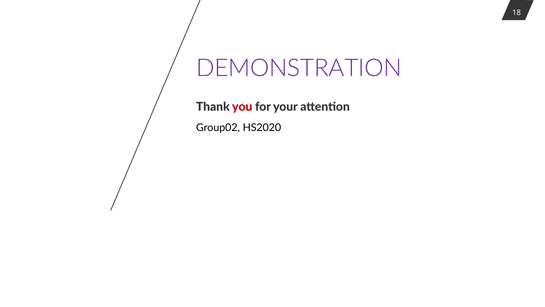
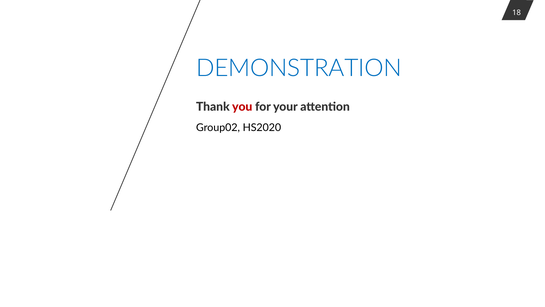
DEMONSTRATION colour: purple -> blue
